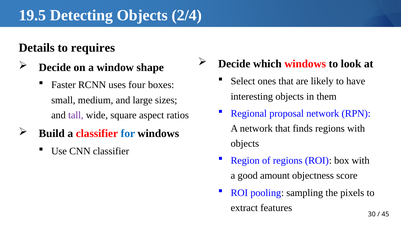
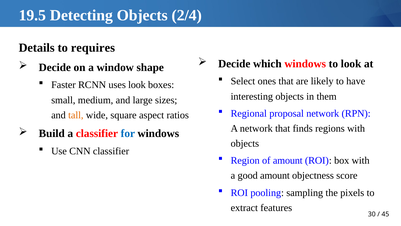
uses four: four -> look
tall colour: purple -> orange
of regions: regions -> amount
